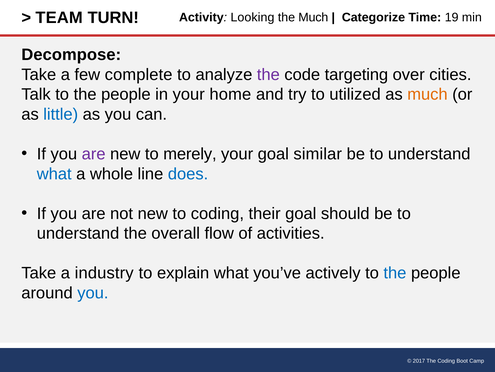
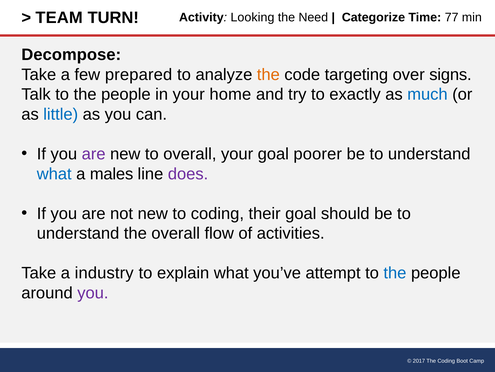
the Much: Much -> Need
19: 19 -> 77
complete: complete -> prepared
the at (268, 75) colour: purple -> orange
cities: cities -> signs
utilized: utilized -> exactly
much at (427, 94) colour: orange -> blue
to merely: merely -> overall
similar: similar -> poorer
whole: whole -> males
does colour: blue -> purple
actively: actively -> attempt
you at (93, 292) colour: blue -> purple
